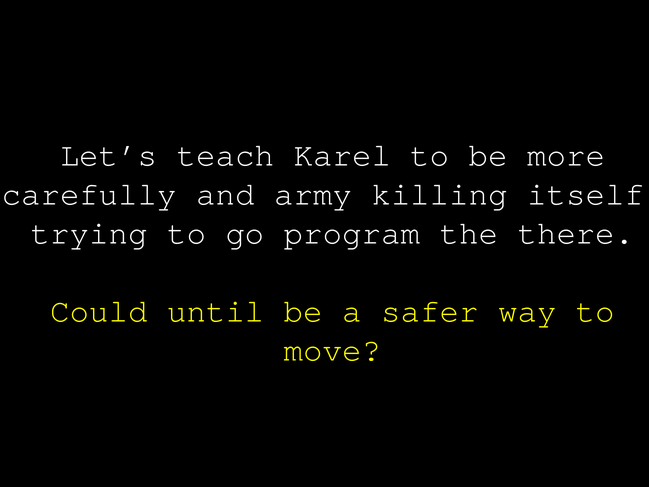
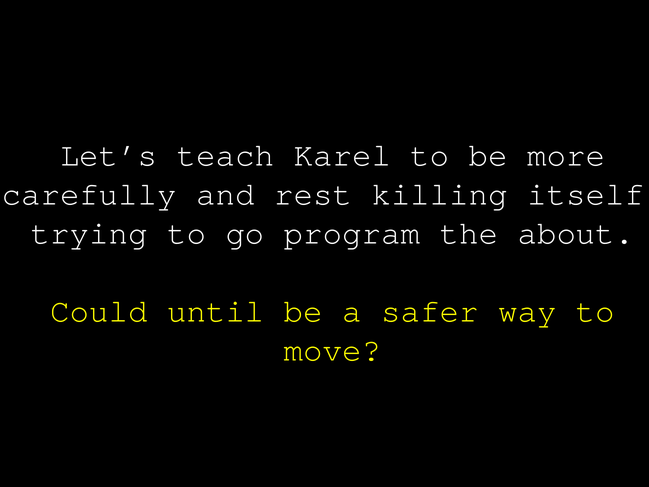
army: army -> rest
there: there -> about
